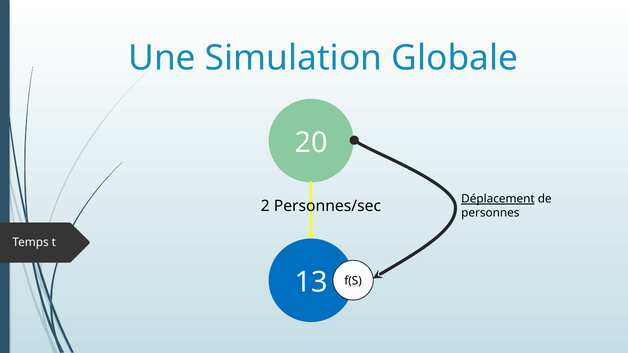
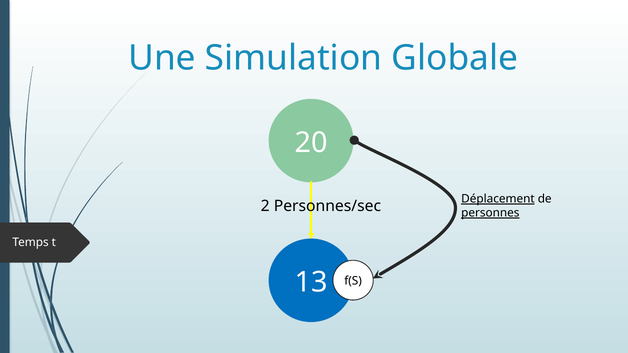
personnes underline: none -> present
